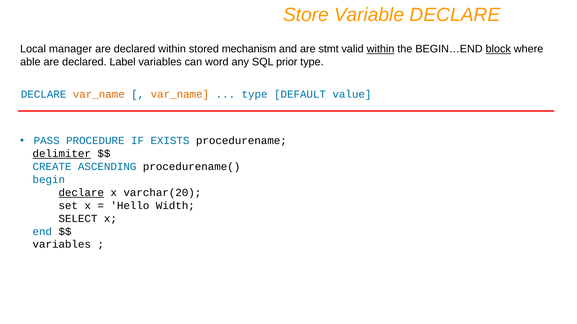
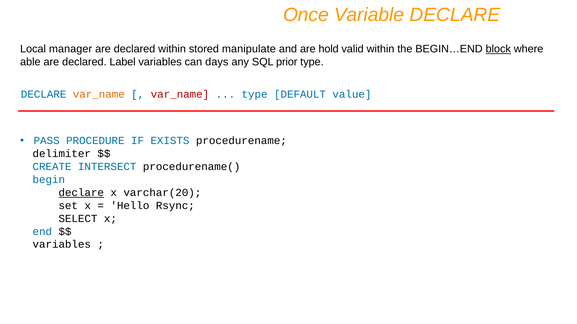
Store: Store -> Once
mechanism: mechanism -> manipulate
stmt: stmt -> hold
within at (381, 49) underline: present -> none
word: word -> days
var_name at (180, 95) colour: orange -> red
delimiter underline: present -> none
ASCENDING: ASCENDING -> INTERSECT
Width: Width -> Rsync
